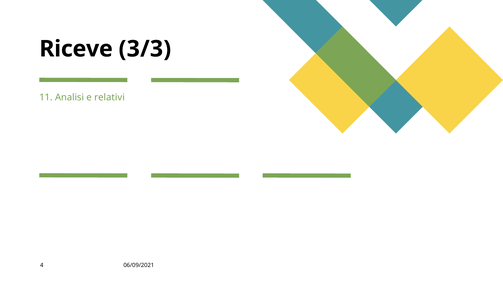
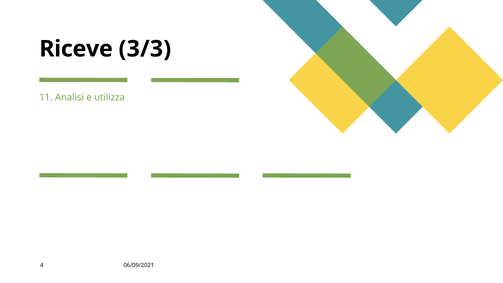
relativi: relativi -> utilizza
